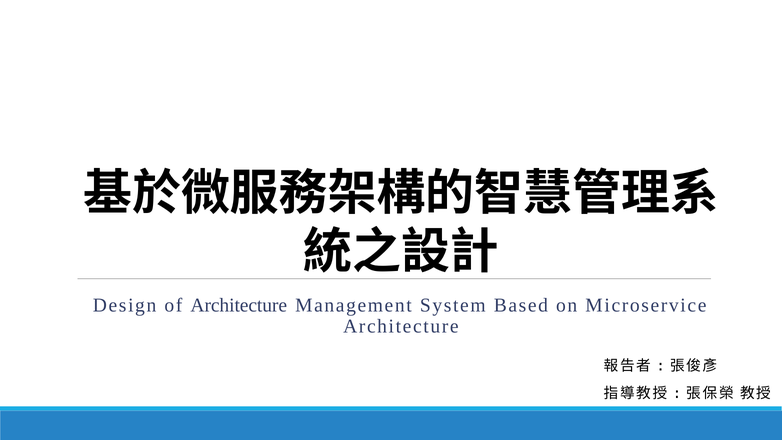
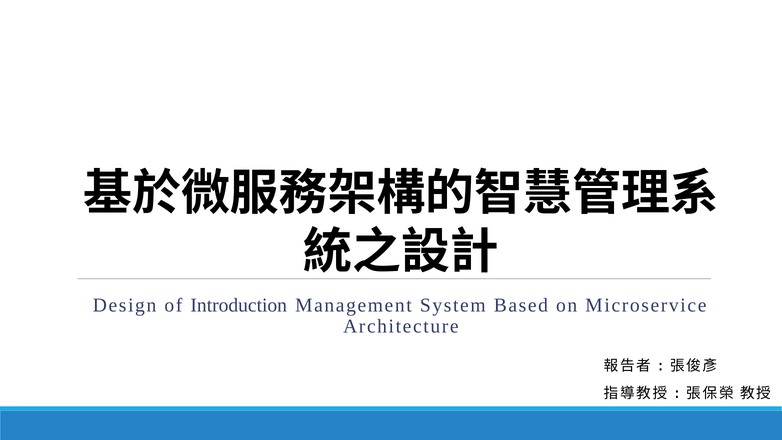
of Architecture: Architecture -> Introduction
